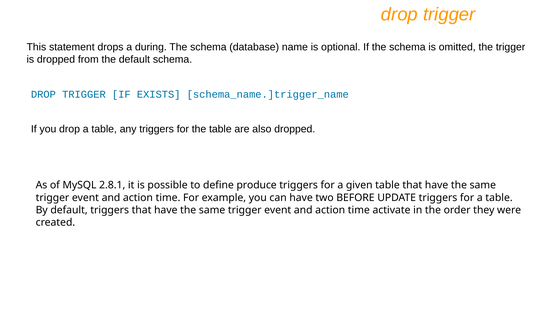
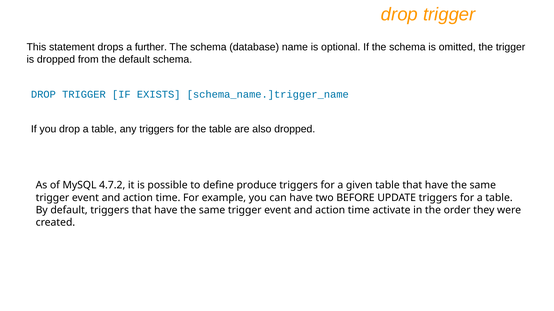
during: during -> further
2.8.1: 2.8.1 -> 4.7.2
